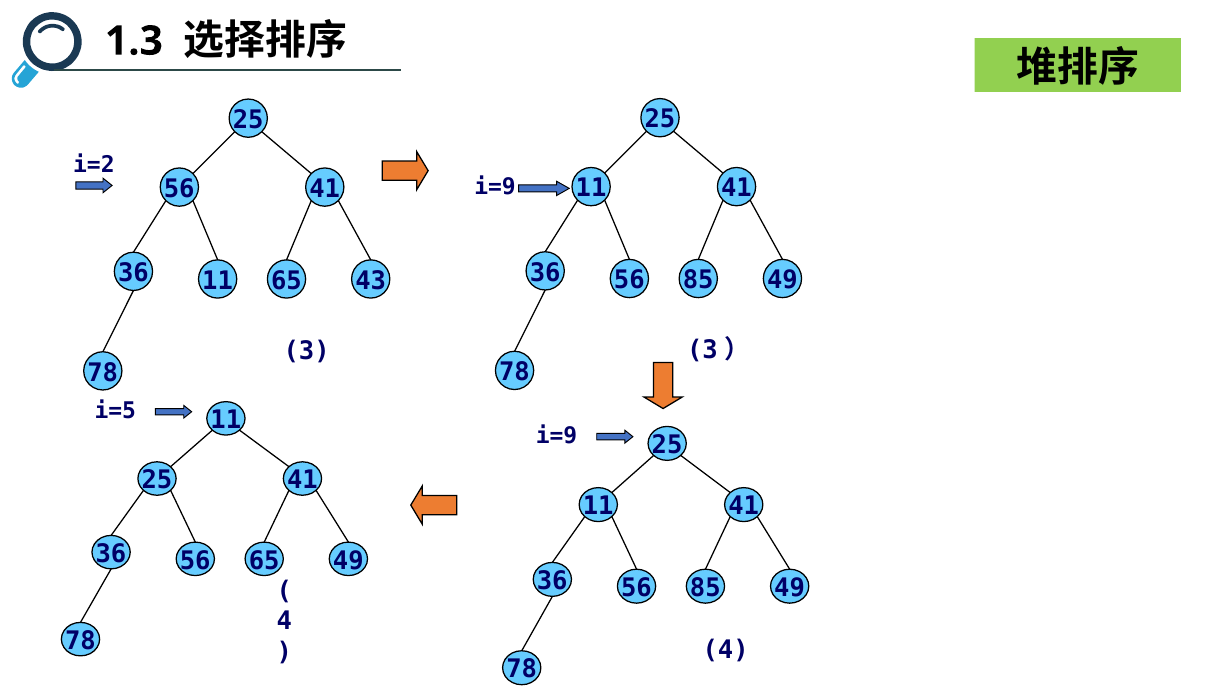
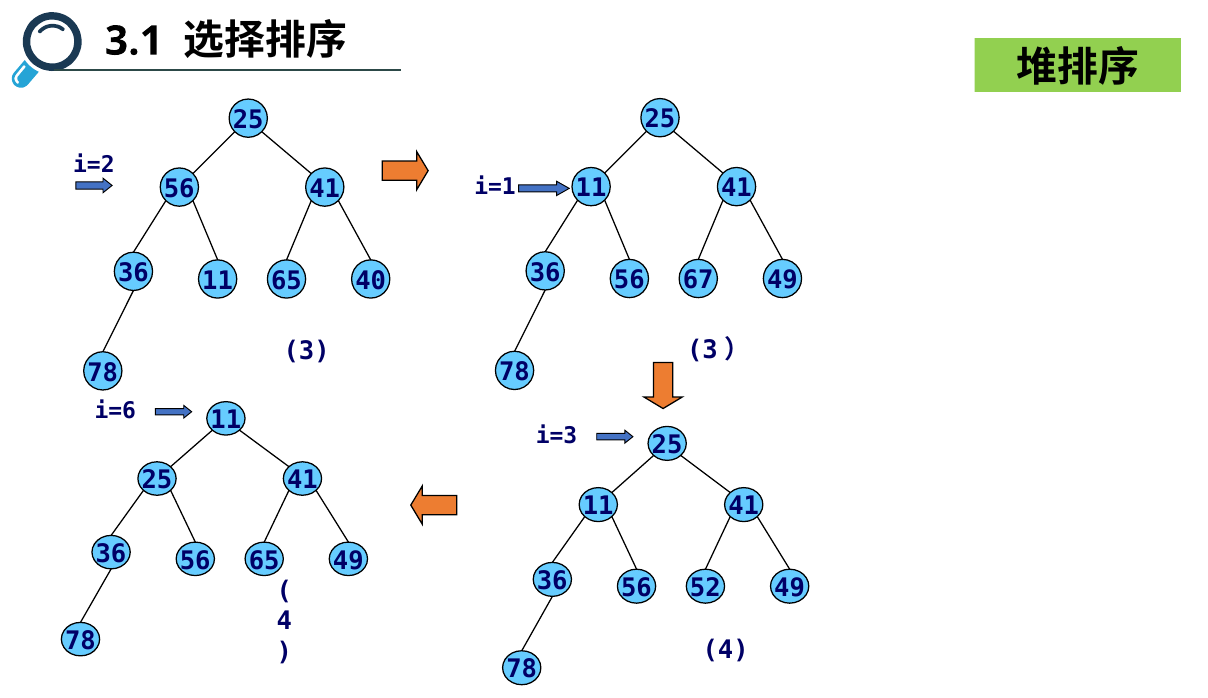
1.3: 1.3 -> 3.1
i=9 at (495, 187): i=9 -> i=1
85 at (698, 280): 85 -> 67
43: 43 -> 40
i=5: i=5 -> i=6
i=9 at (557, 435): i=9 -> i=3
85 at (705, 588): 85 -> 52
